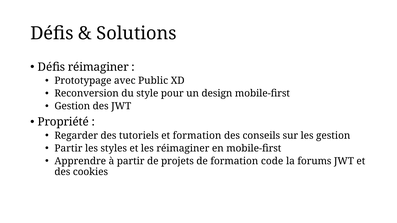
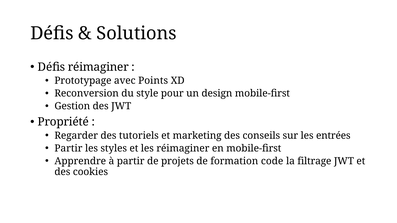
Public: Public -> Points
et formation: formation -> marketing
les gestion: gestion -> entrées
forums: forums -> filtrage
